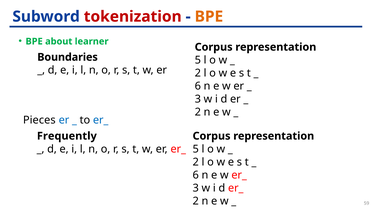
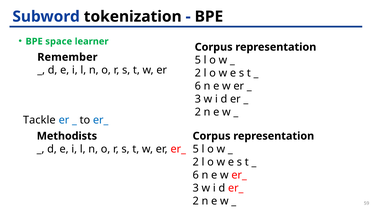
tokenization colour: red -> black
BPE at (209, 17) colour: orange -> black
about: about -> space
Boundaries: Boundaries -> Remember
Pieces: Pieces -> Tackle
Frequently: Frequently -> Methodists
